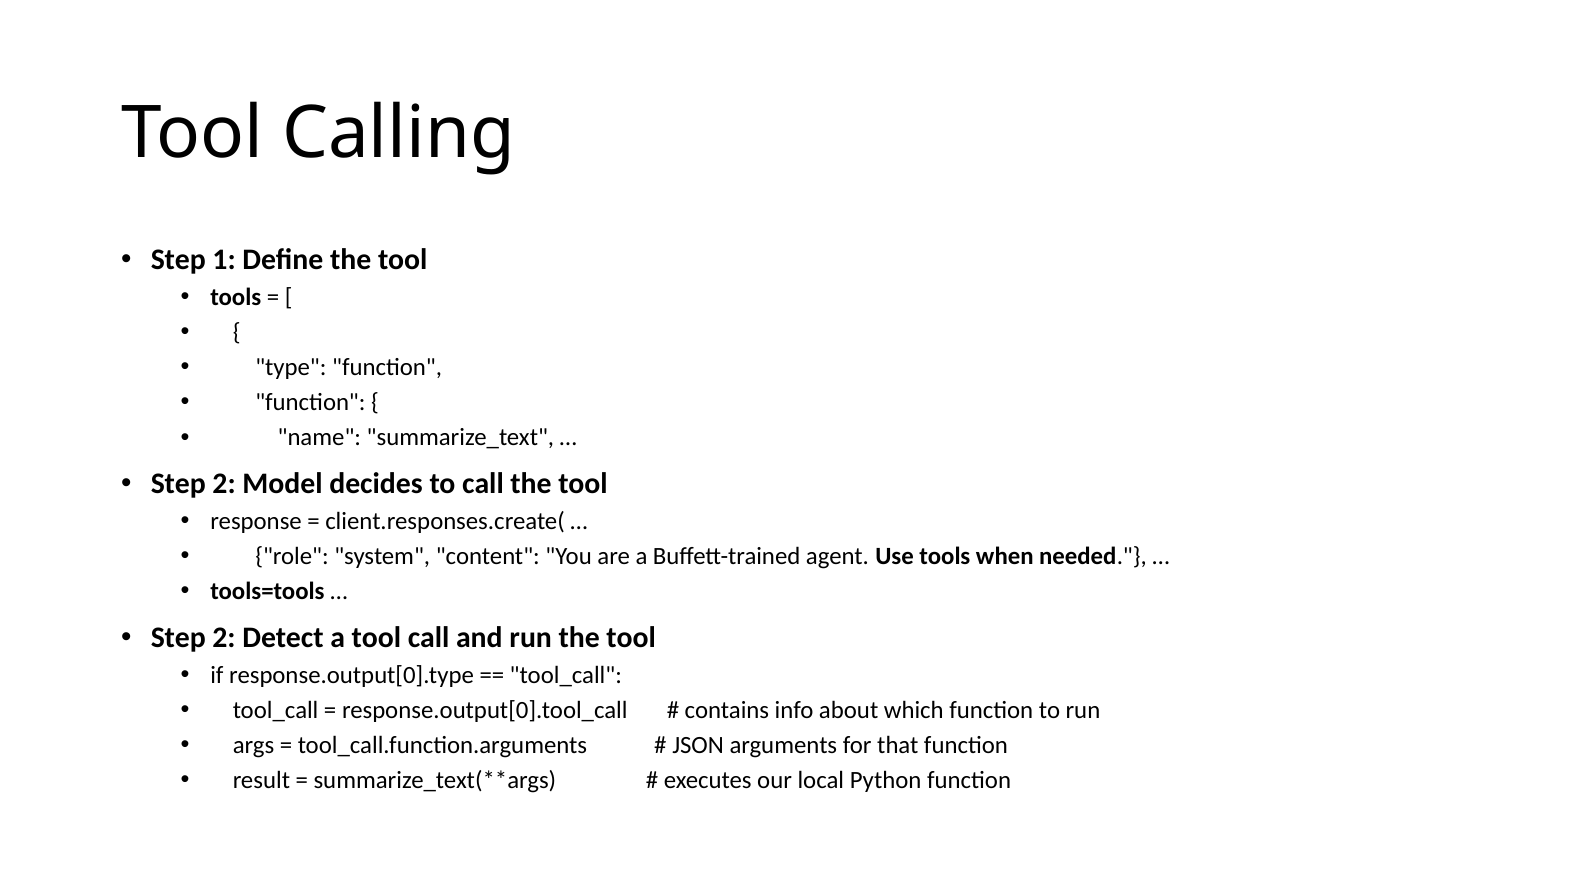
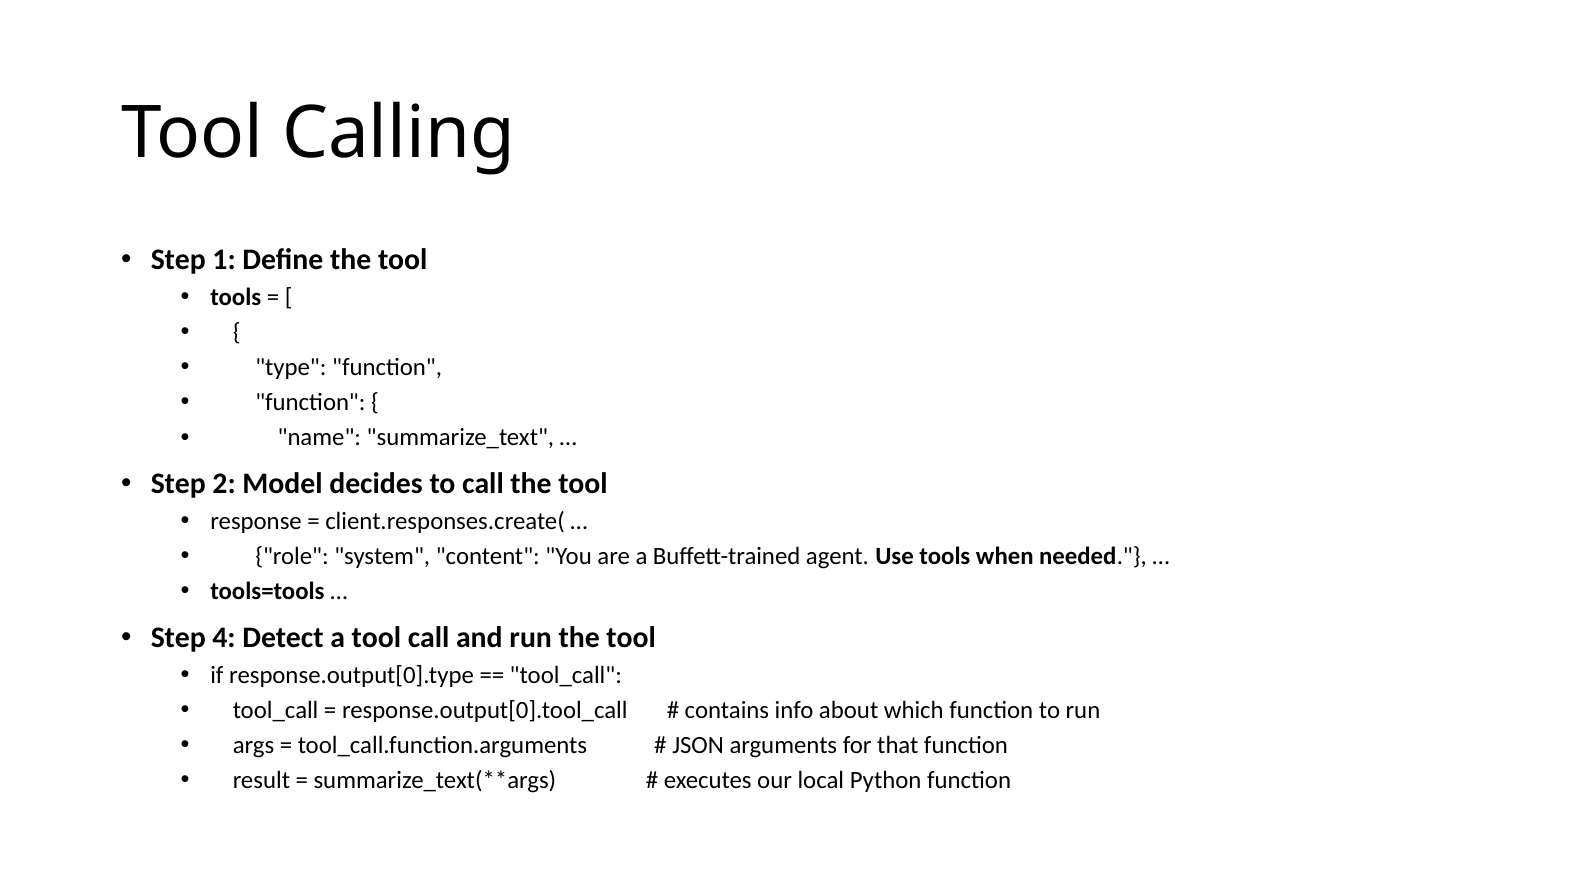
2 at (224, 638): 2 -> 4
